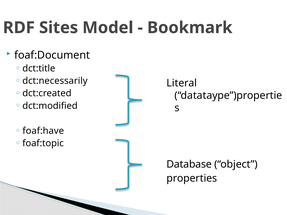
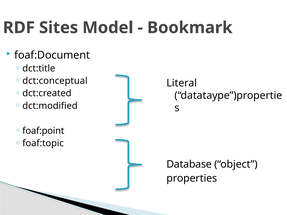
dct:necessarily: dct:necessarily -> dct:conceptual
foaf:have: foaf:have -> foaf:point
